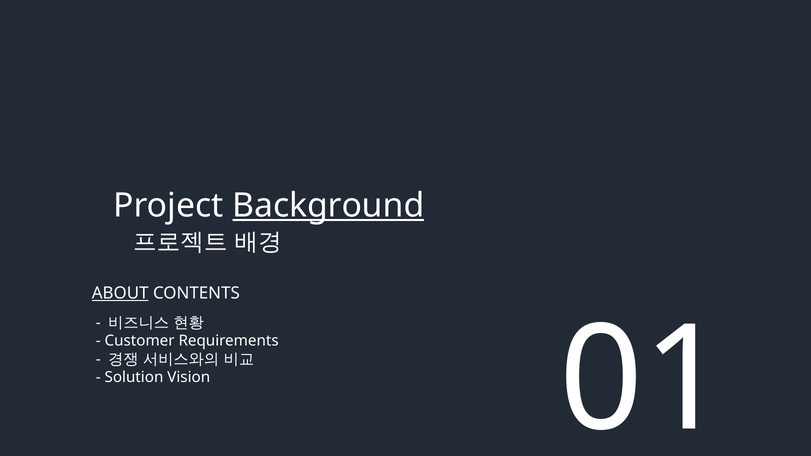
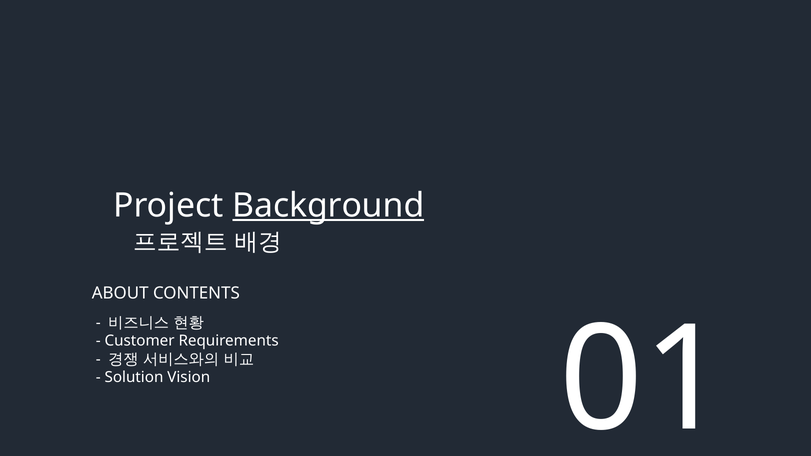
ABOUT underline: present -> none
